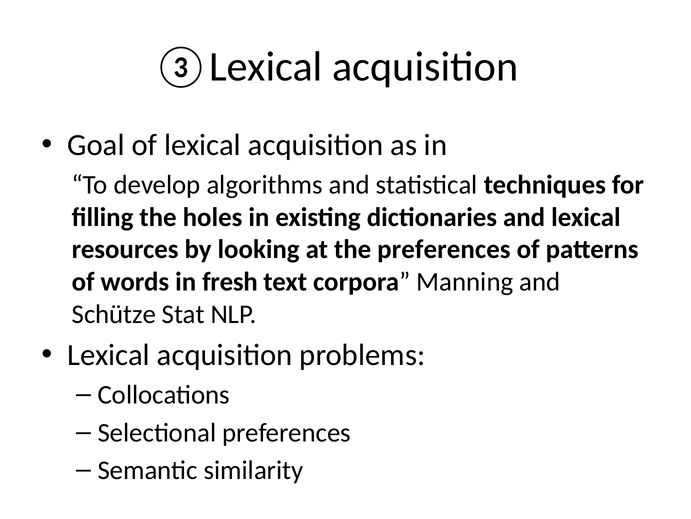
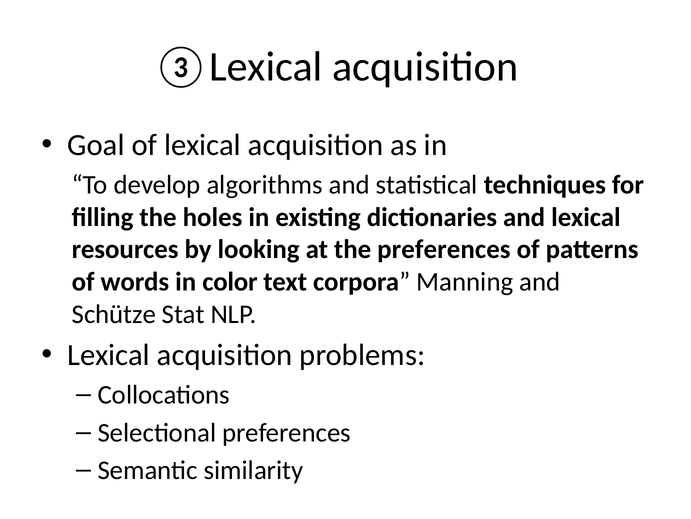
fresh: fresh -> color
